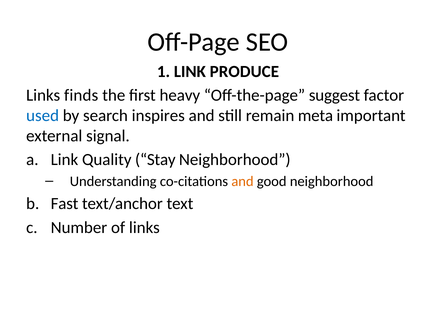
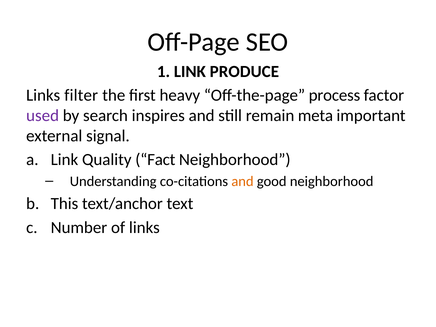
finds: finds -> filter
suggest: suggest -> process
used colour: blue -> purple
Stay: Stay -> Fact
Fast: Fast -> This
